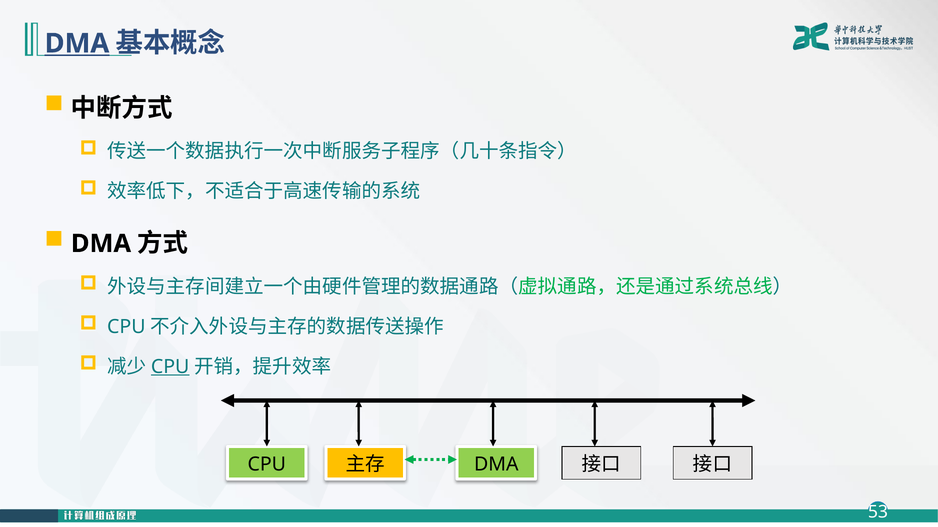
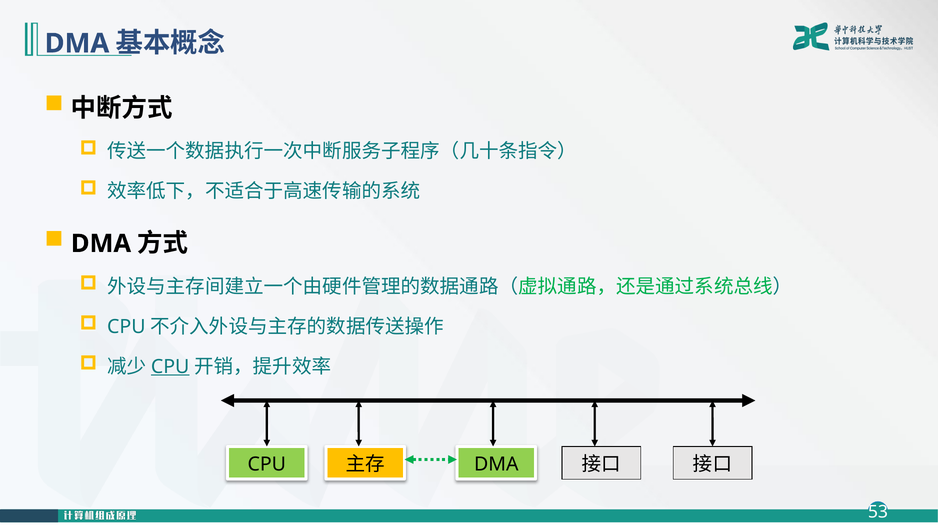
DMA at (77, 43) underline: present -> none
